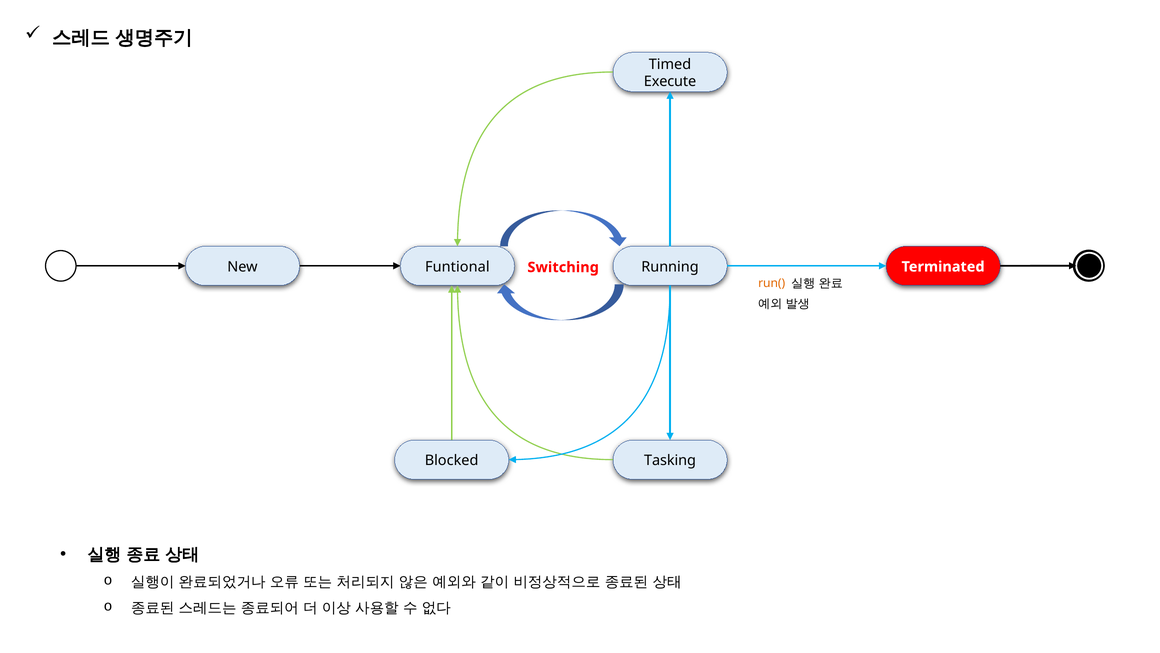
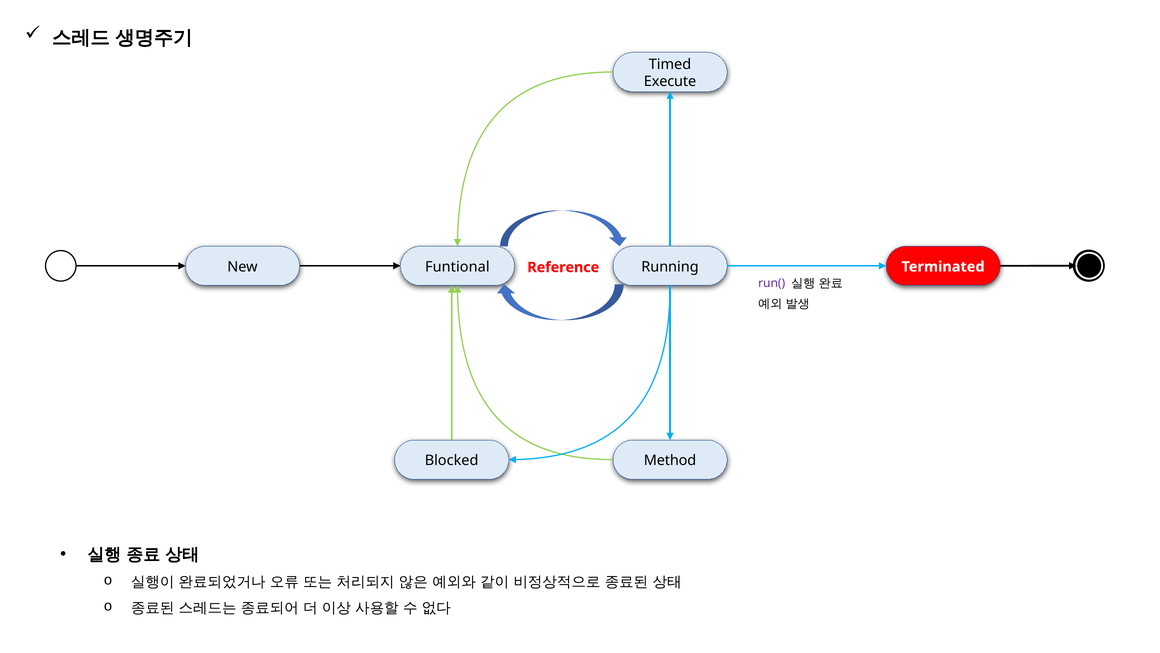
Switching: Switching -> Reference
run( colour: orange -> purple
Tasking: Tasking -> Method
